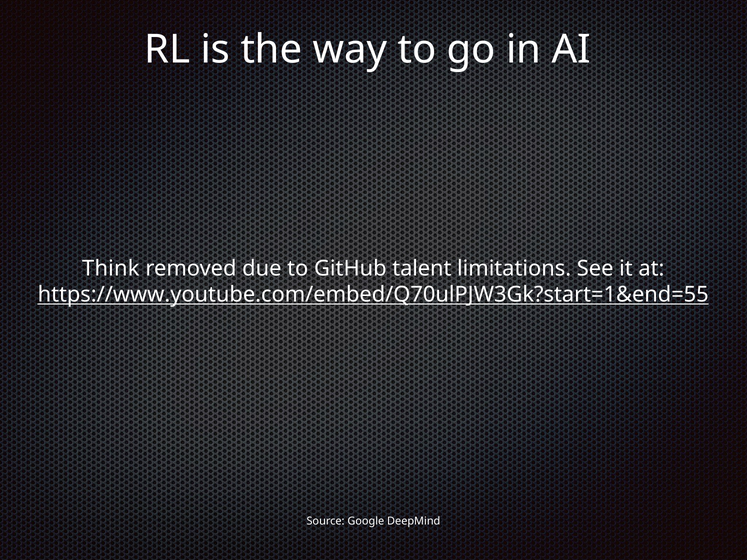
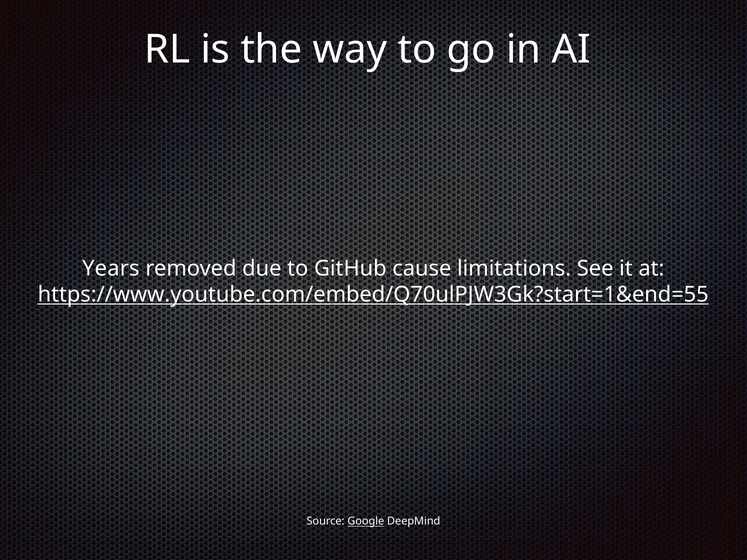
Think: Think -> Years
talent: talent -> cause
Google underline: none -> present
